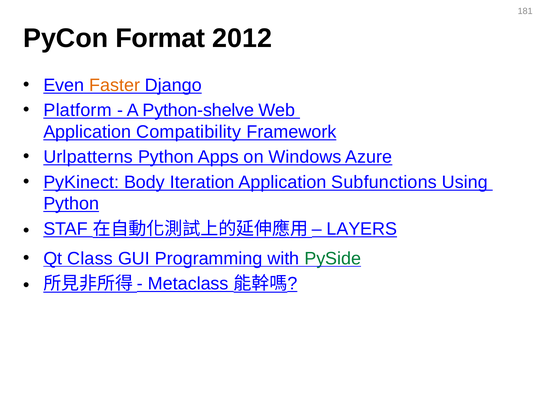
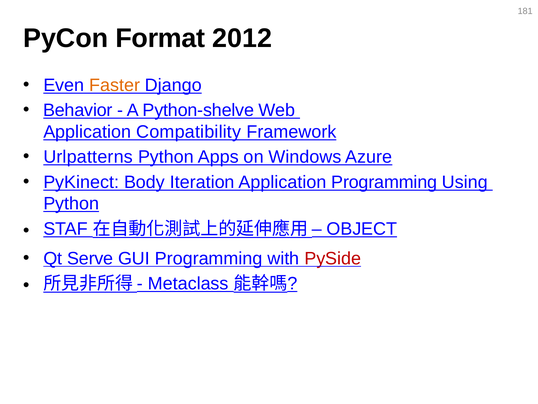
Platform: Platform -> Behavior
Application Subfunctions: Subfunctions -> Programming
LAYERS: LAYERS -> OBJECT
Class: Class -> Serve
PySide colour: green -> red
